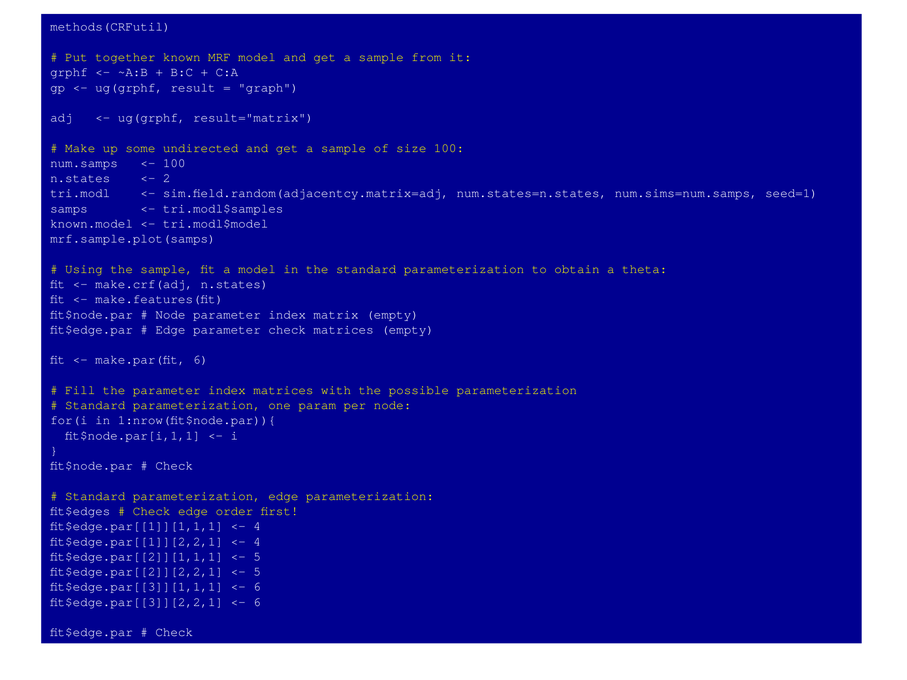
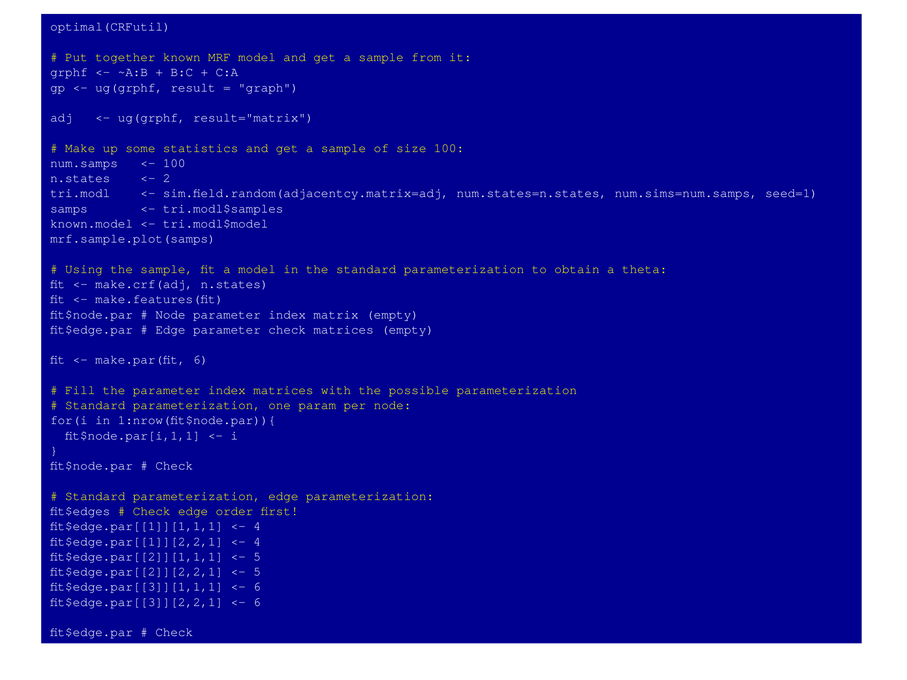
methods(CRFutil: methods(CRFutil -> optimal(CRFutil
undirected: undirected -> statistics
